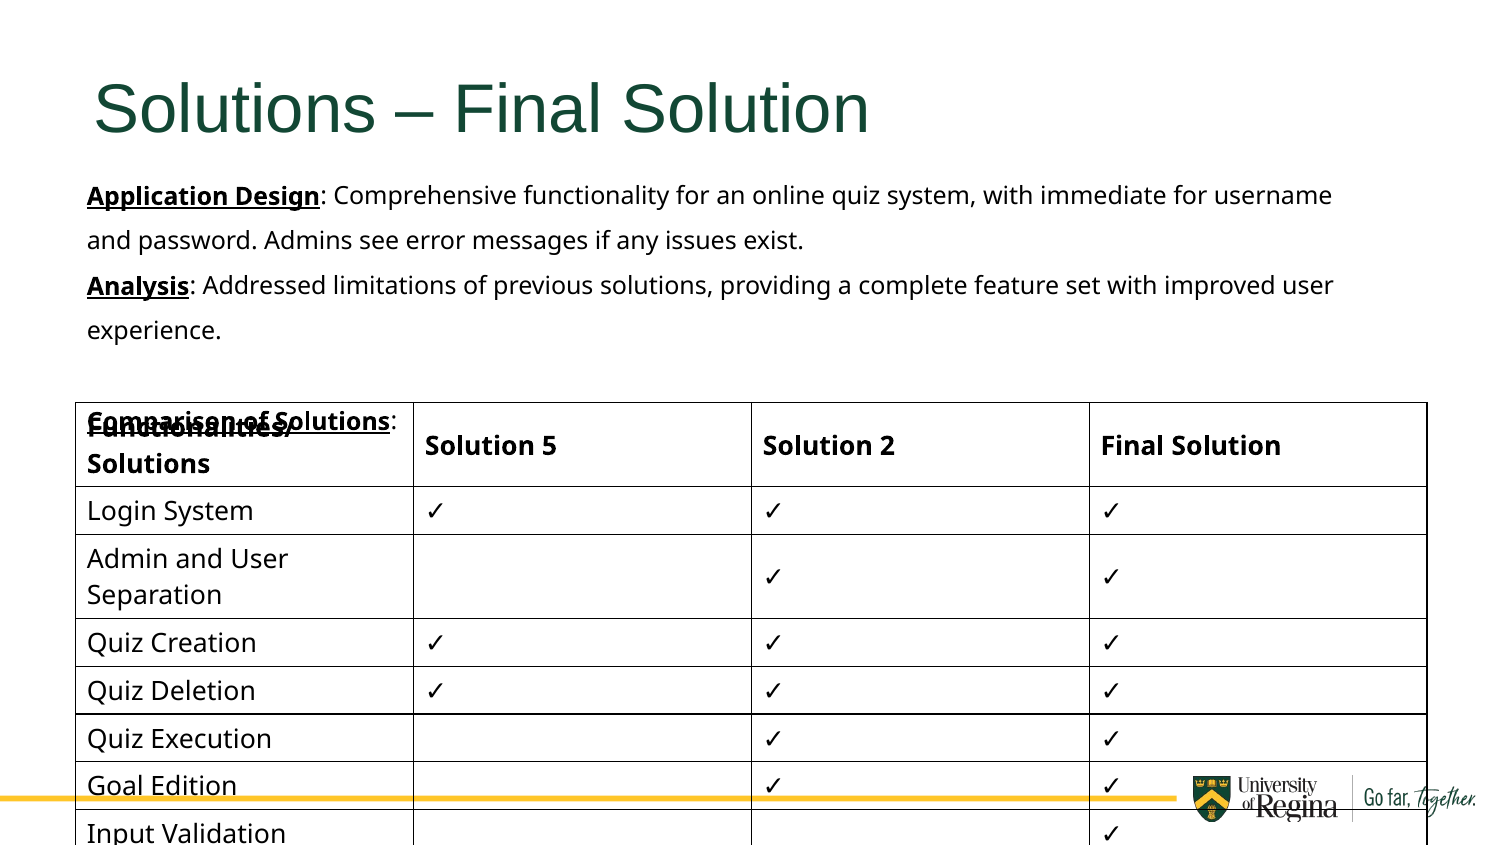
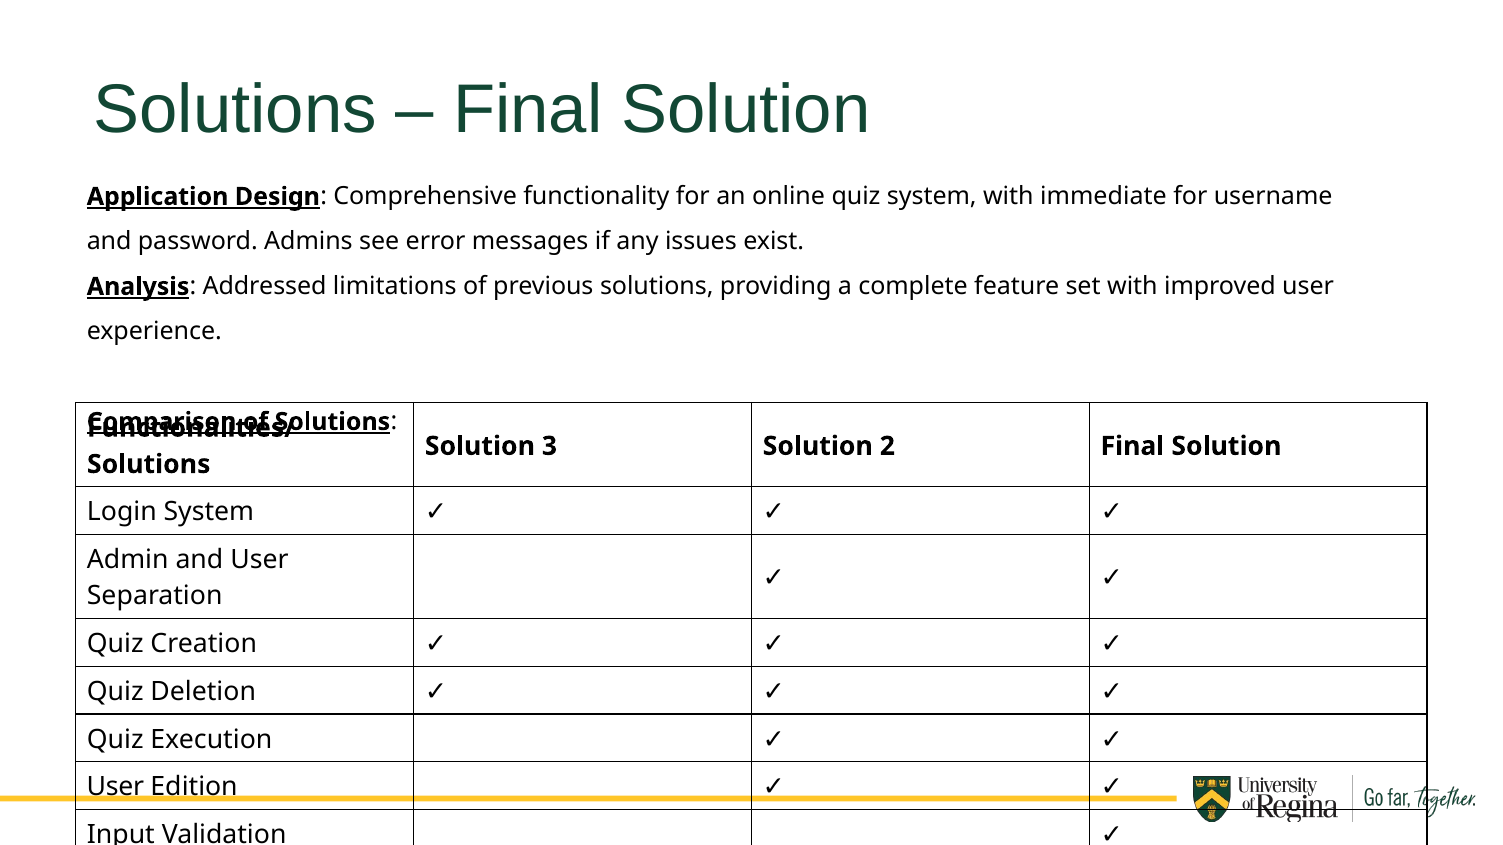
5: 5 -> 3
Goal at (115, 787): Goal -> User
